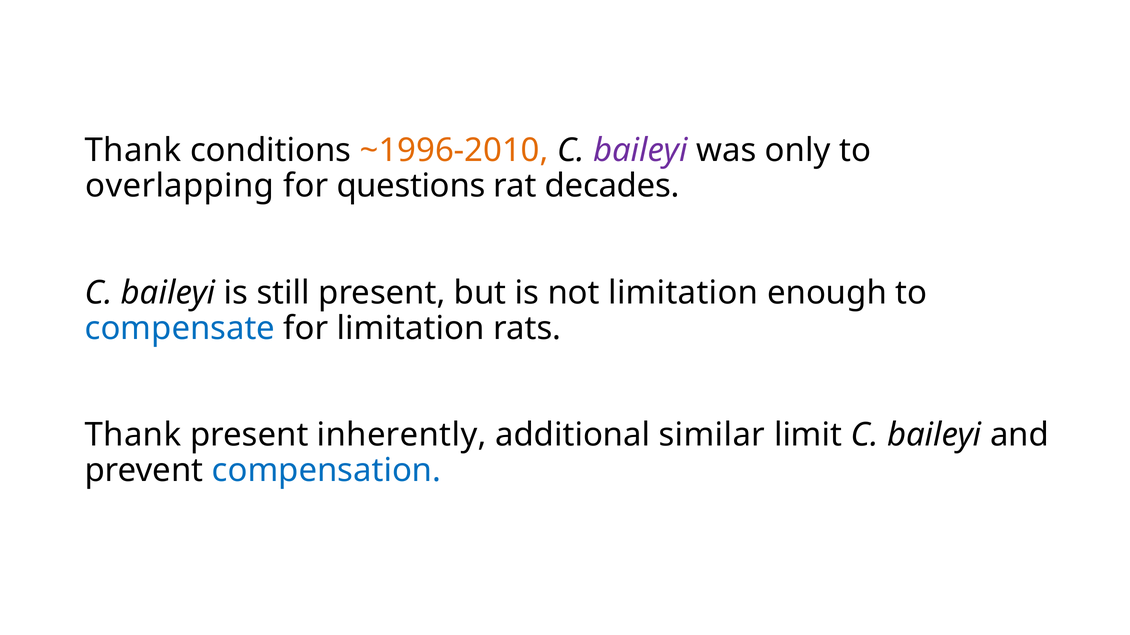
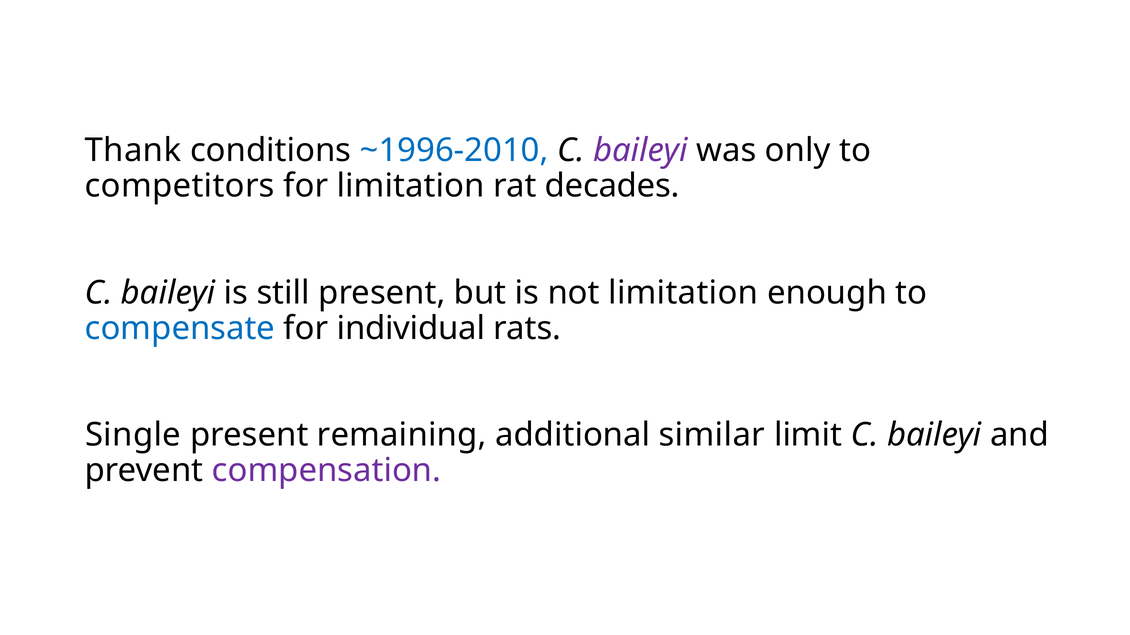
~1996-2010 colour: orange -> blue
overlapping: overlapping -> competitors
for questions: questions -> limitation
for limitation: limitation -> individual
Thank at (133, 435): Thank -> Single
inherently: inherently -> remaining
compensation colour: blue -> purple
